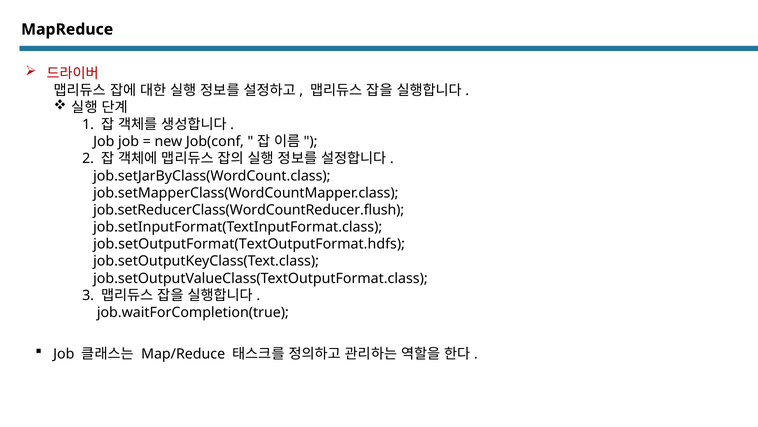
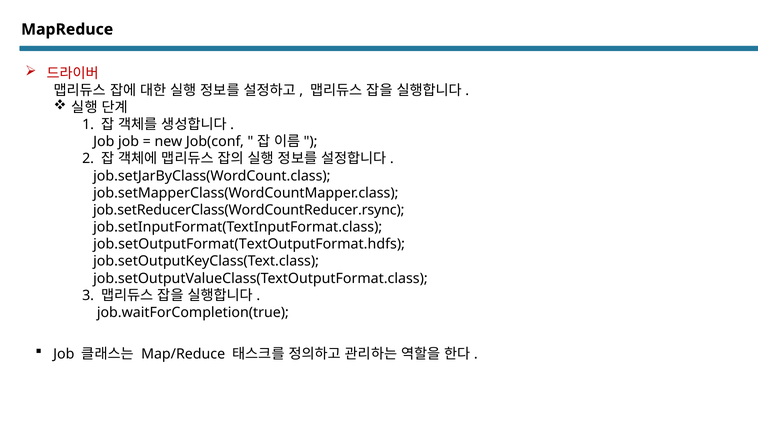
job.setReducerClass(WordCountReducer.flush: job.setReducerClass(WordCountReducer.flush -> job.setReducerClass(WordCountReducer.rsync
